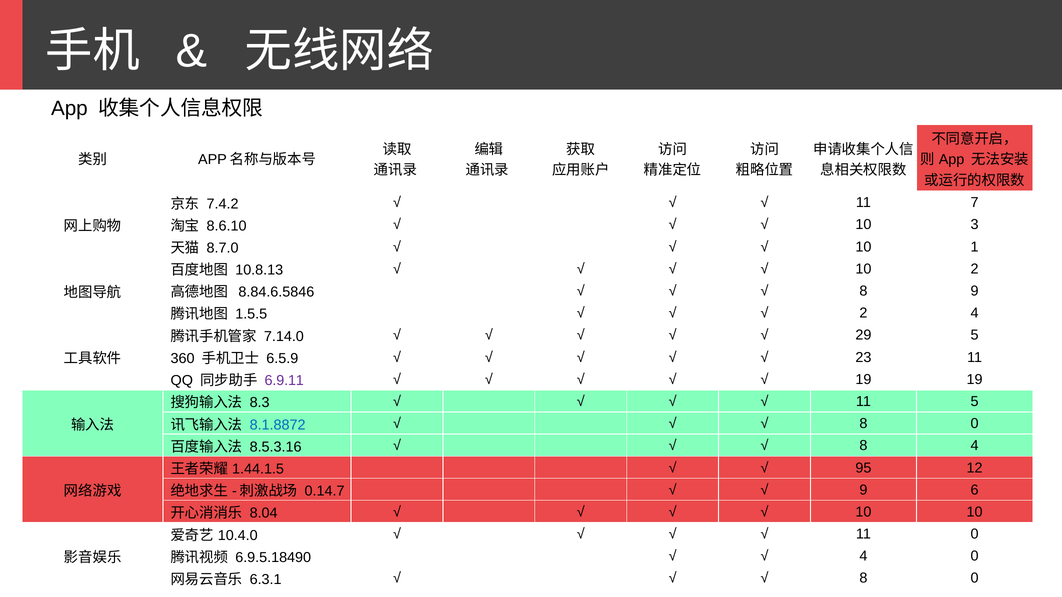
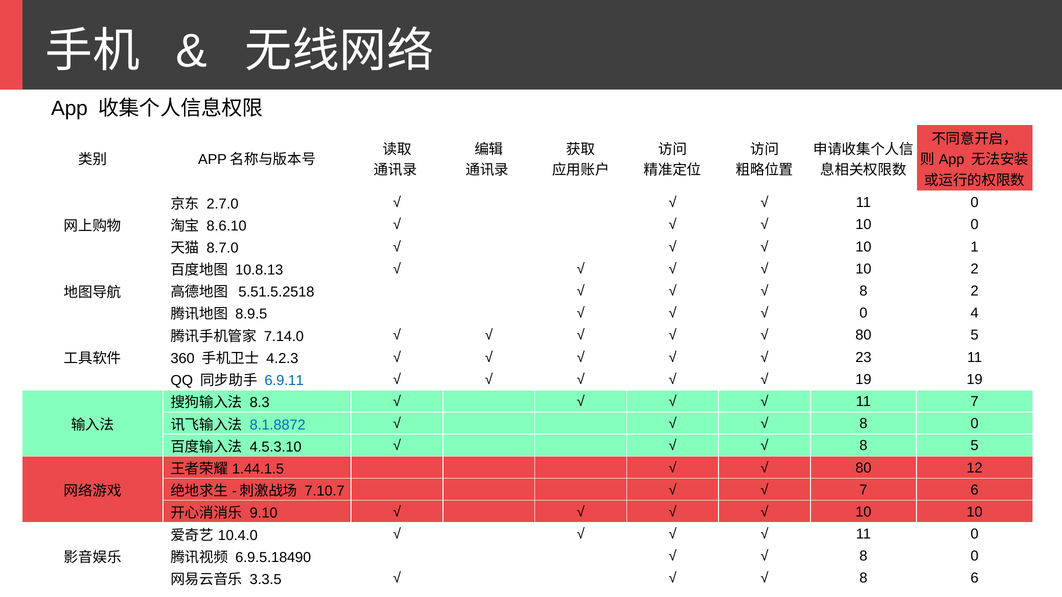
7.4.2: 7.4.2 -> 2.7.0
7 at (975, 203): 7 -> 0
10 3: 3 -> 0
8.84.6.5846: 8.84.6.5846 -> 5.51.5.2518
8 9: 9 -> 2
1.5.5: 1.5.5 -> 8.9.5
2 at (863, 313): 2 -> 0
29 at (863, 335): 29 -> 80
6.5.9: 6.5.9 -> 4.2.3
6.9.11 colour: purple -> blue
11 5: 5 -> 7
8.5.3.16: 8.5.3.16 -> 4.5.3.10
8 4: 4 -> 5
95 at (863, 468): 95 -> 80
0.14.7: 0.14.7 -> 7.10.7
9 at (863, 490): 9 -> 7
8.04: 8.04 -> 9.10
4 at (863, 556): 4 -> 8
6.3.1: 6.3.1 -> 3.3.5
0 at (975, 579): 0 -> 6
